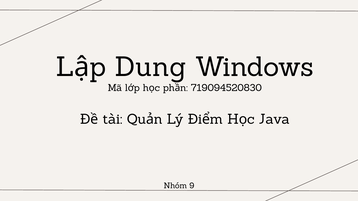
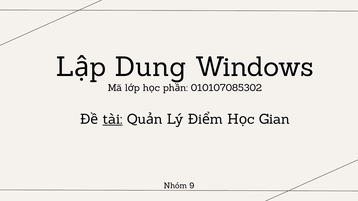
719094520830: 719094520830 -> 010107085302
tài underline: none -> present
Java: Java -> Gian
